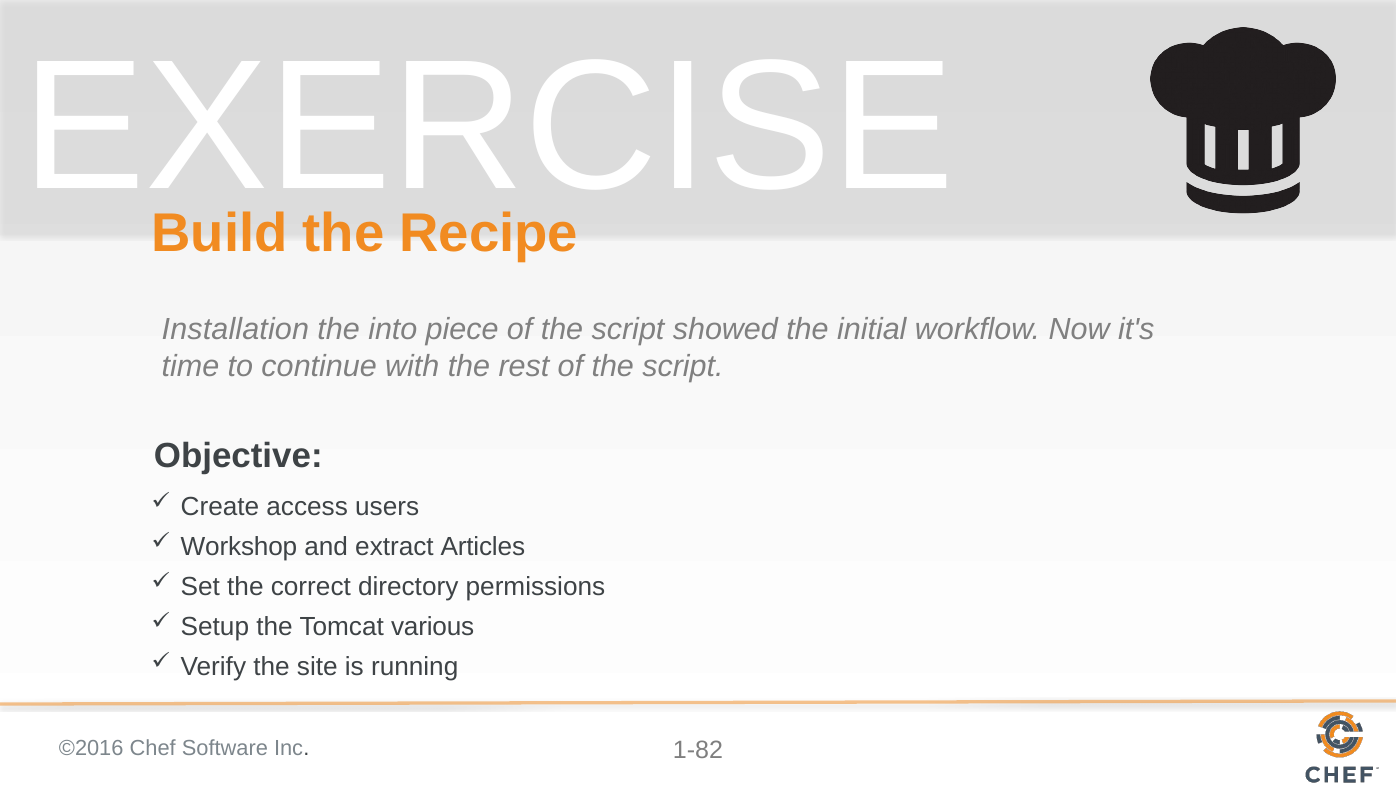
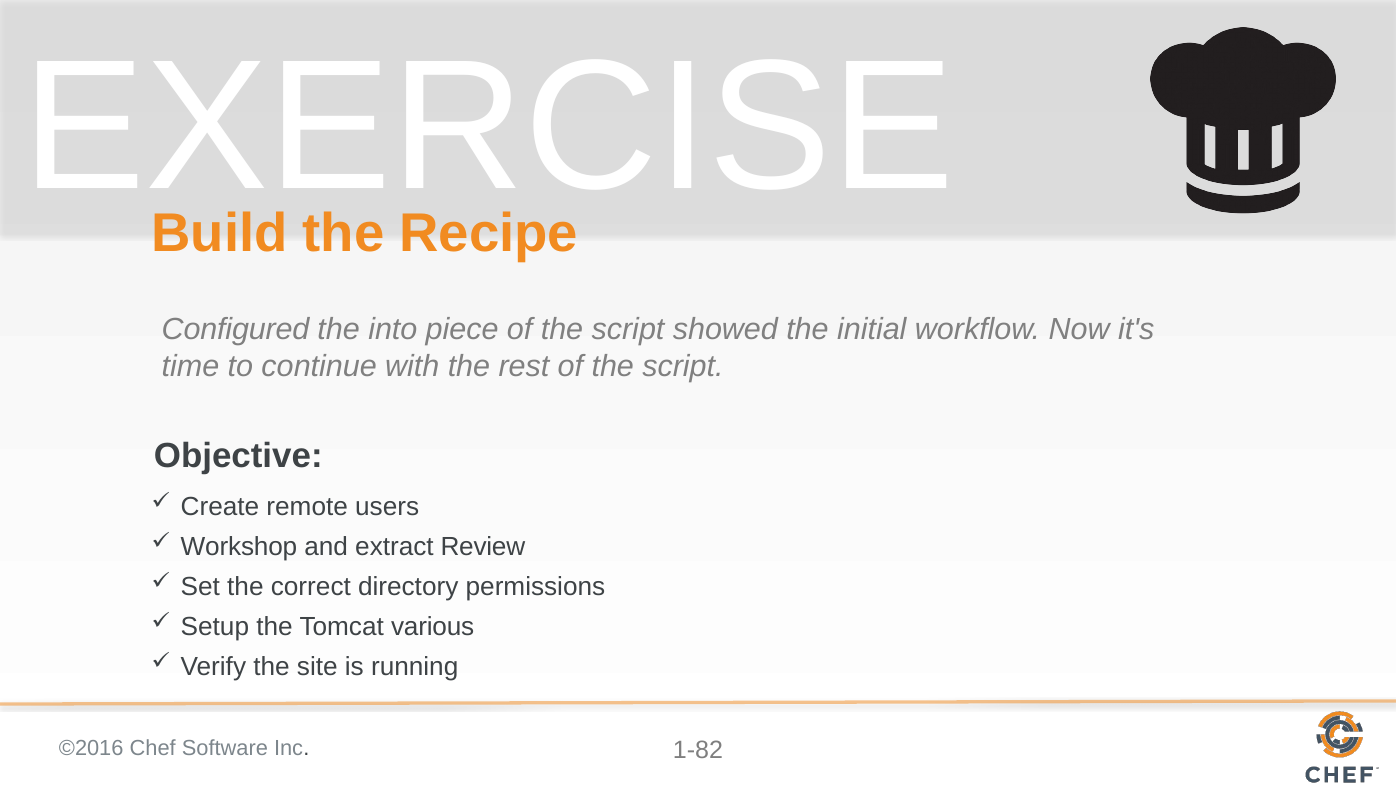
Installation: Installation -> Configured
access: access -> remote
Articles: Articles -> Review
